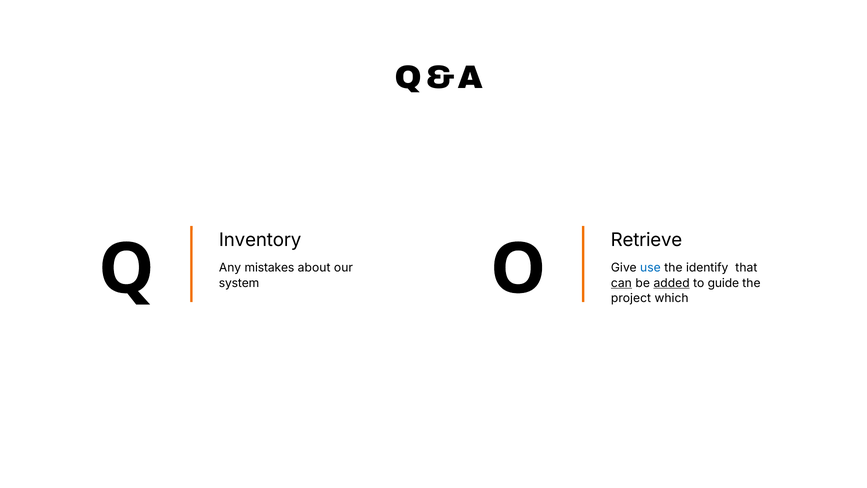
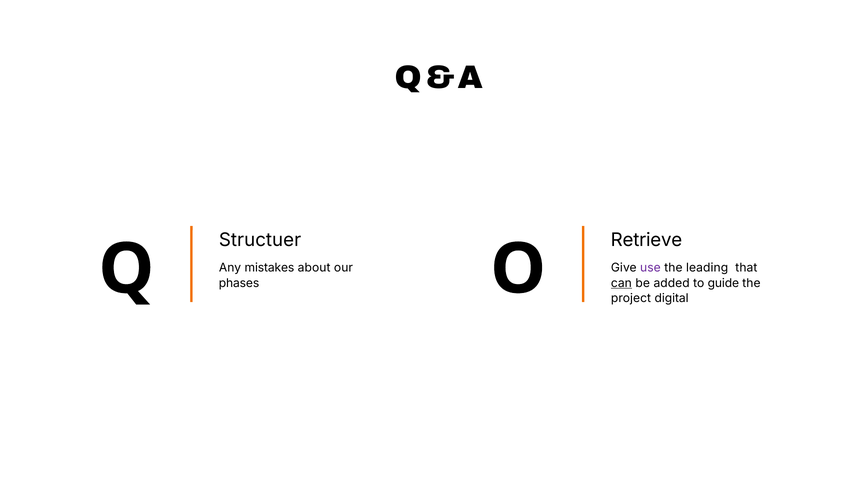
Inventory: Inventory -> Structuer
use colour: blue -> purple
identify: identify -> leading
system: system -> phases
added underline: present -> none
which: which -> digital
